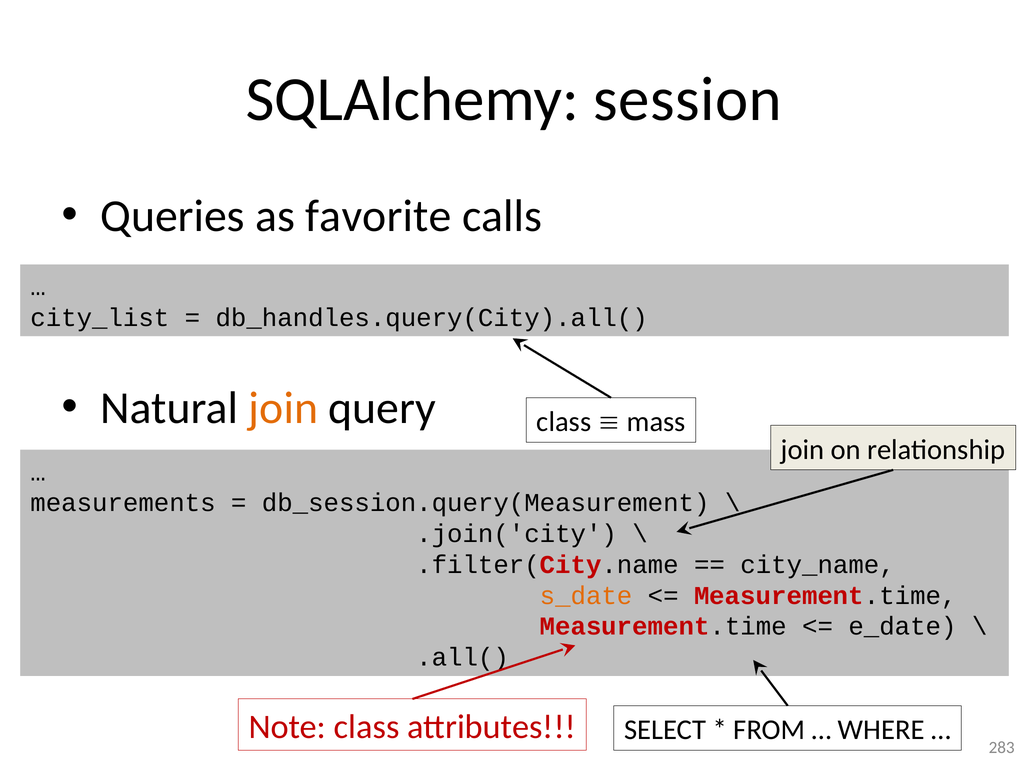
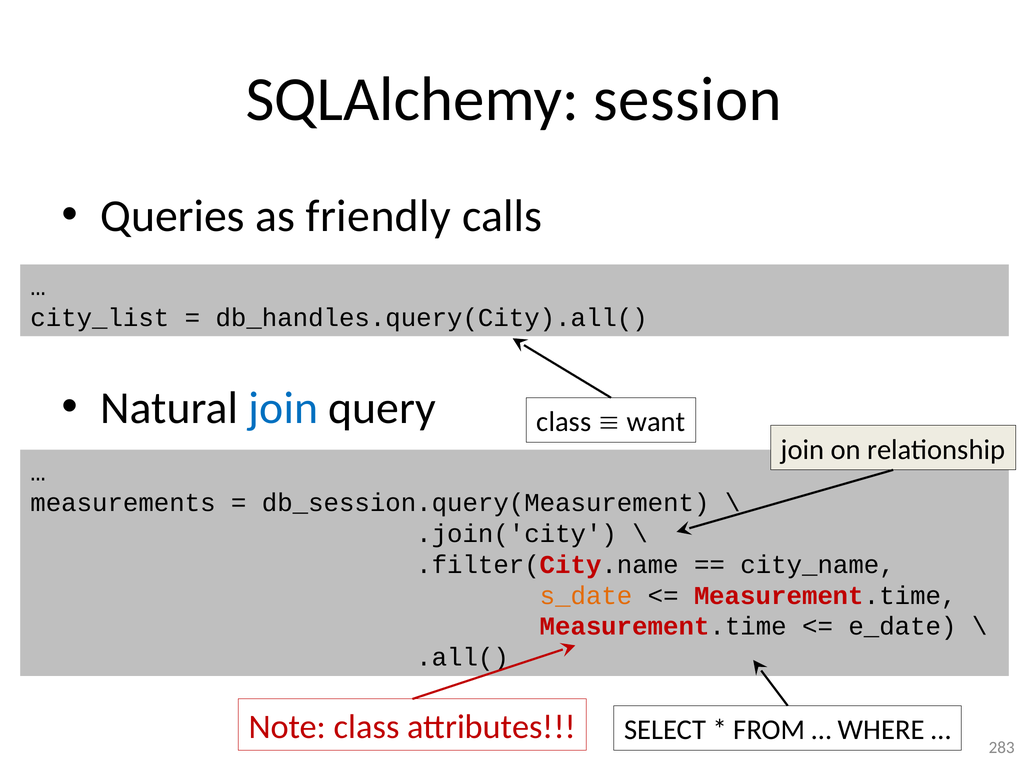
favorite: favorite -> friendly
join at (283, 408) colour: orange -> blue
mass: mass -> want
